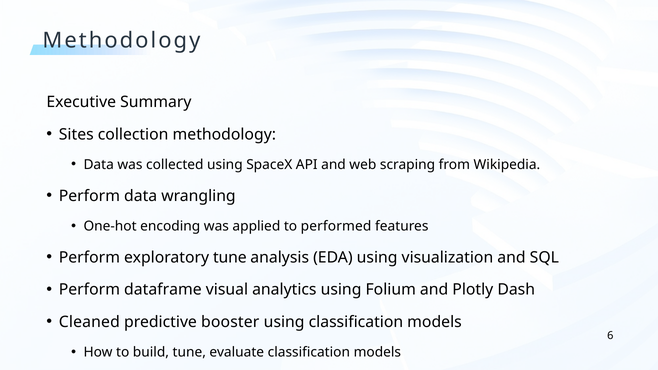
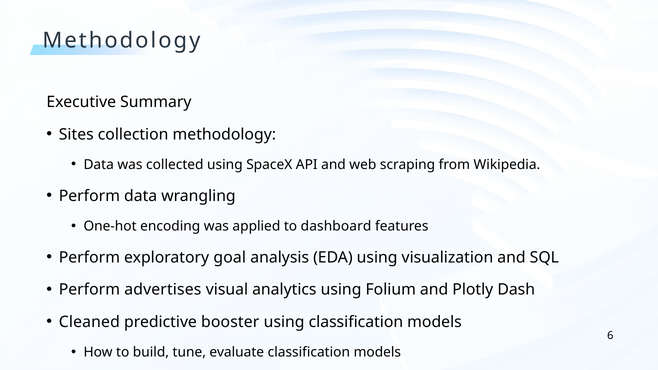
performed: performed -> dashboard
exploratory tune: tune -> goal
dataframe: dataframe -> advertises
